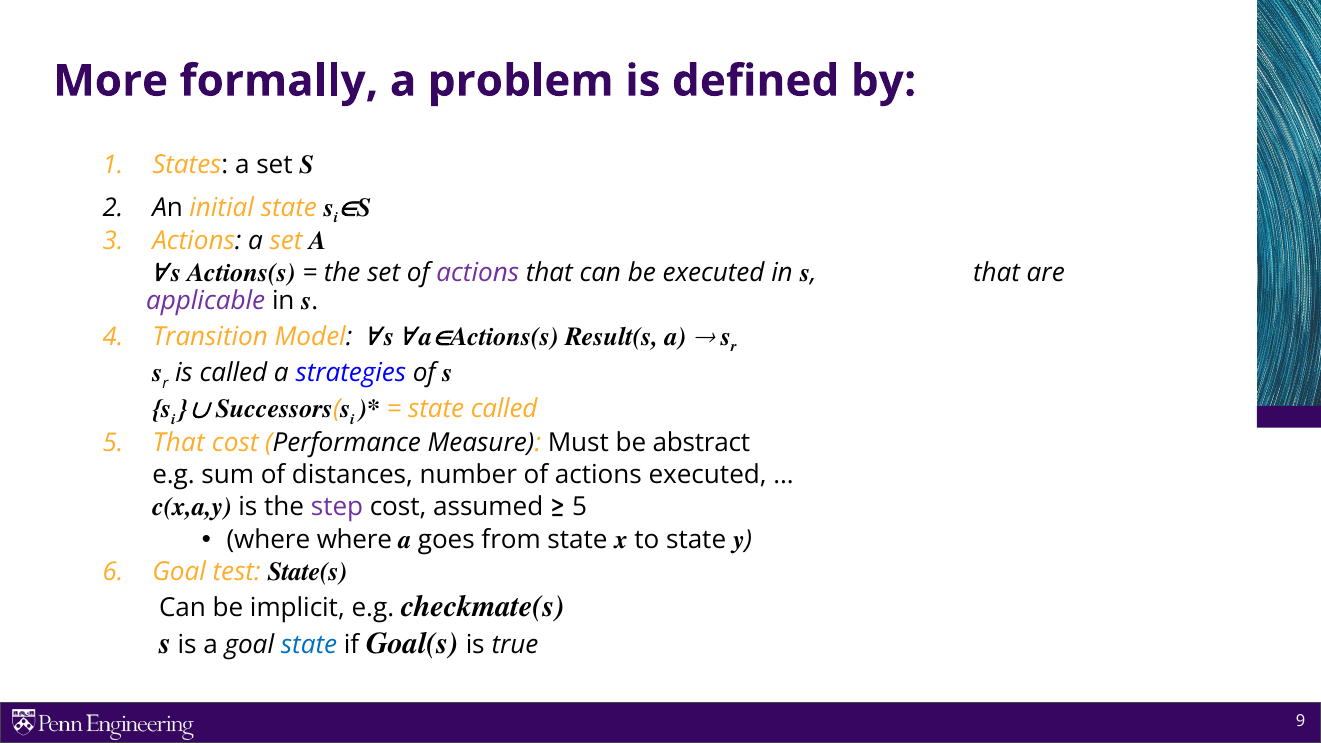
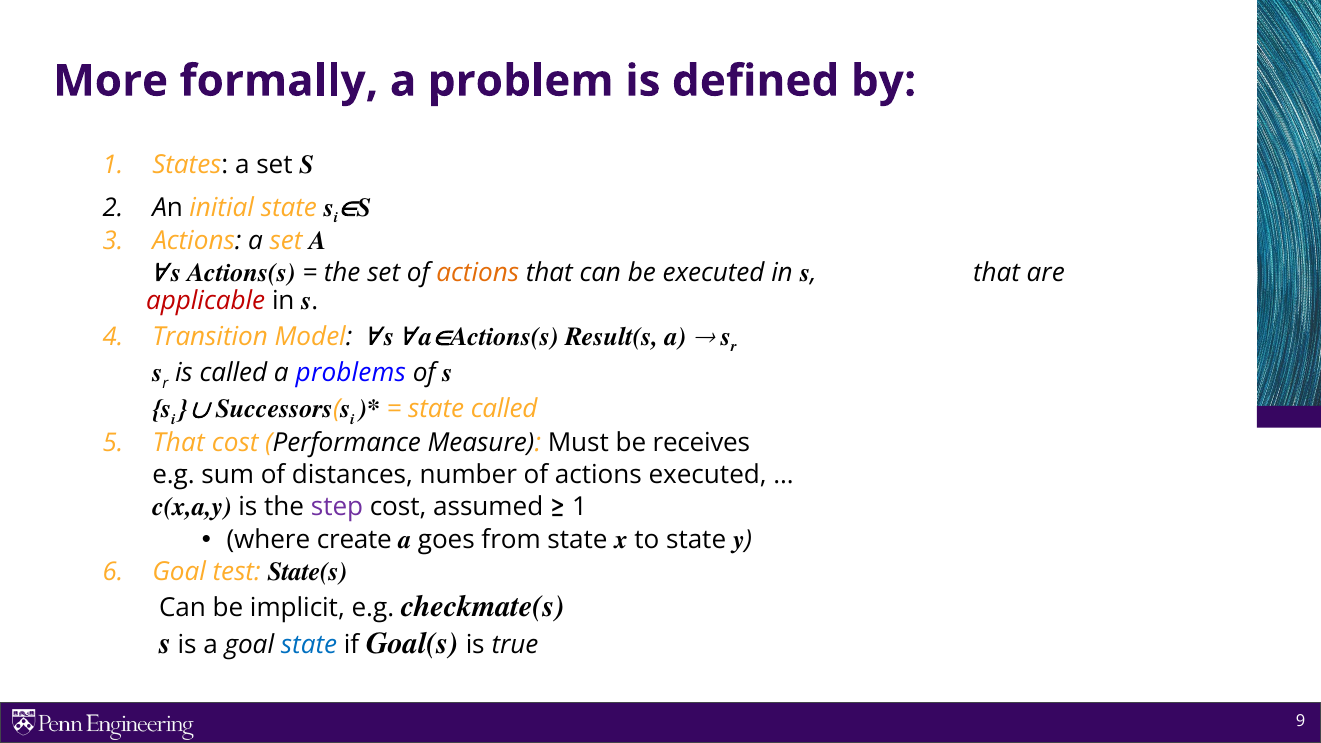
actions at (478, 273) colour: purple -> orange
applicable colour: purple -> red
strategies: strategies -> problems
abstract: abstract -> receives
5 at (579, 507): 5 -> 1
where where: where -> create
